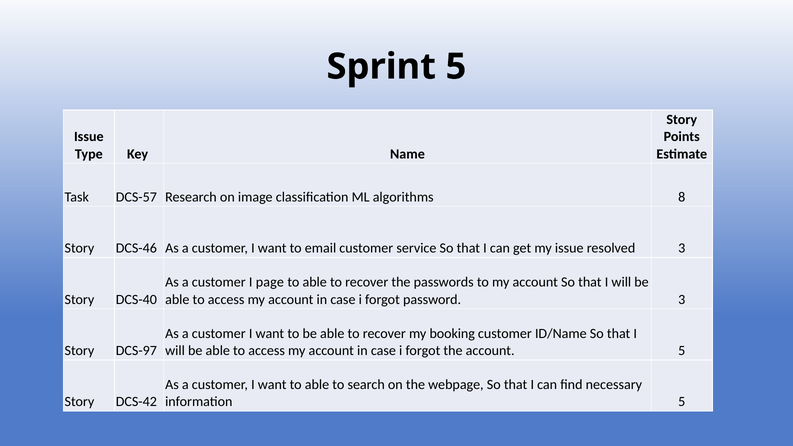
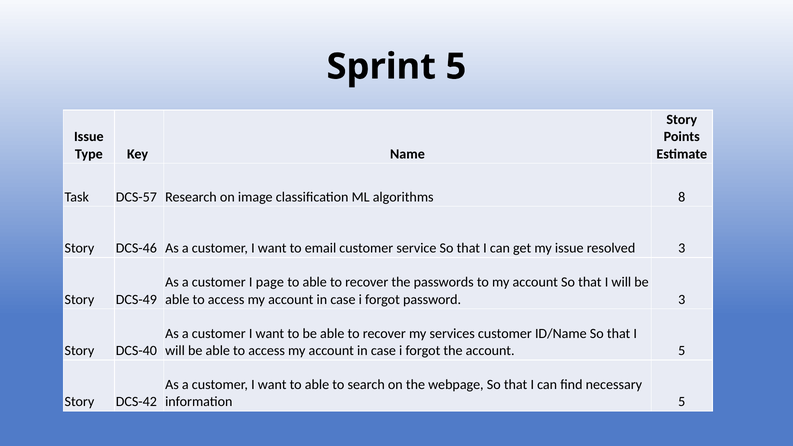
DCS-40: DCS-40 -> DCS-49
booking: booking -> services
DCS-97: DCS-97 -> DCS-40
